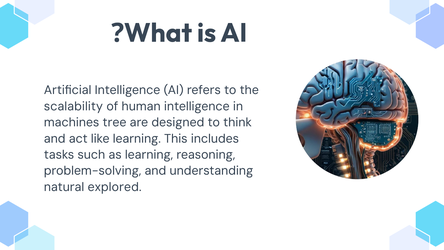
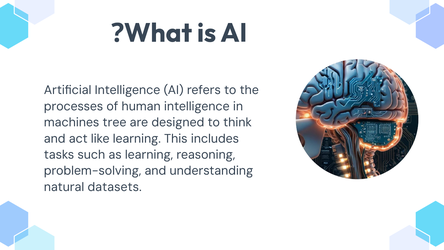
scalability: scalability -> processes
explored: explored -> datasets
